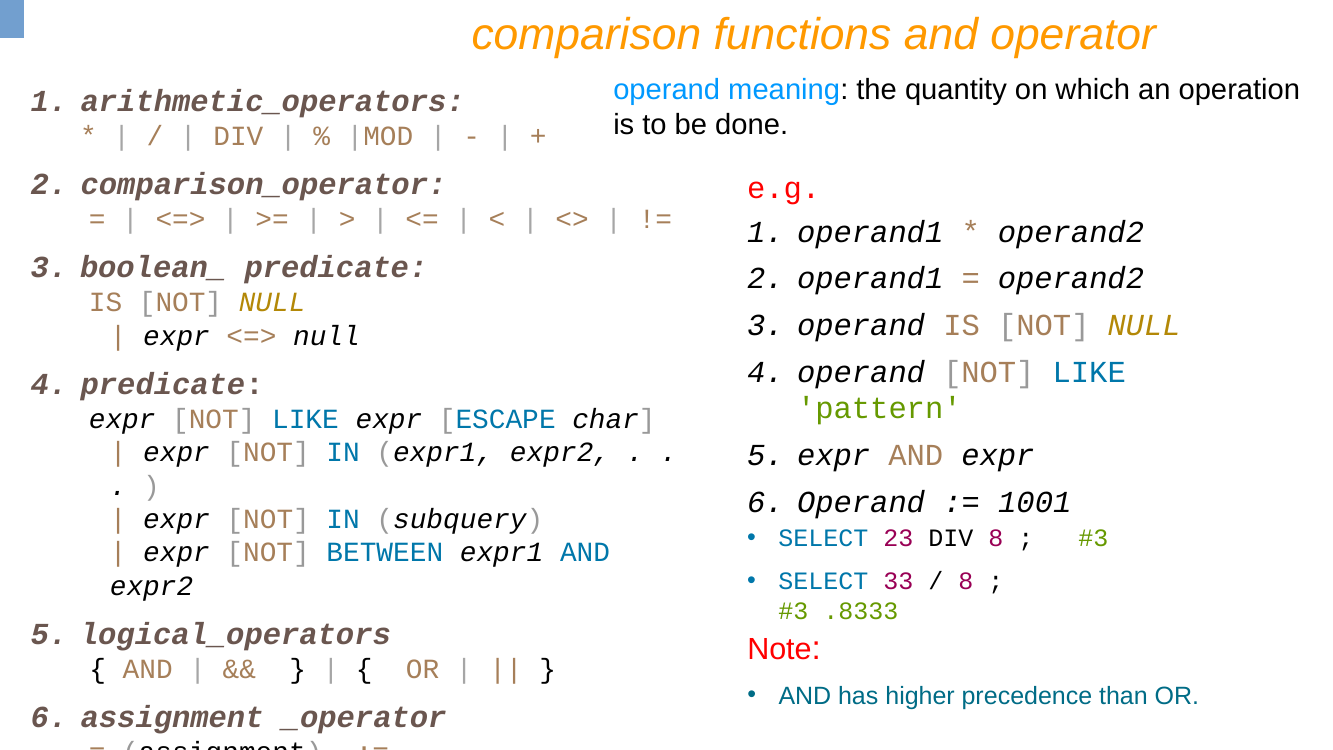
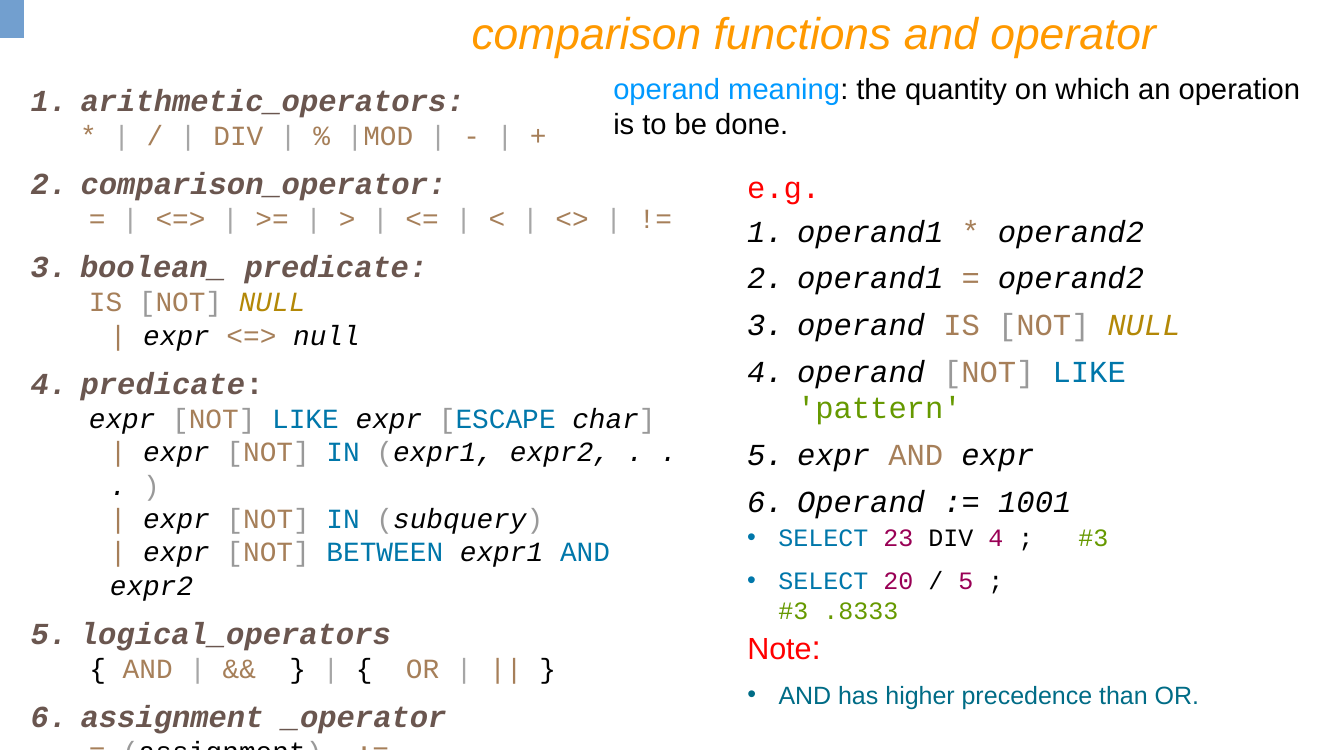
DIV 8: 8 -> 4
33: 33 -> 20
8 at (966, 582): 8 -> 5
